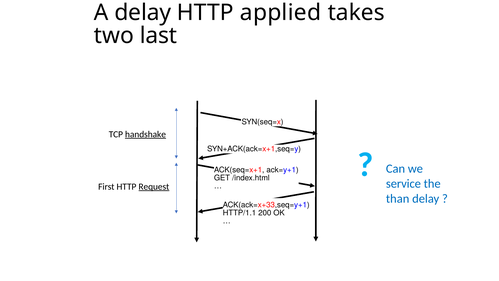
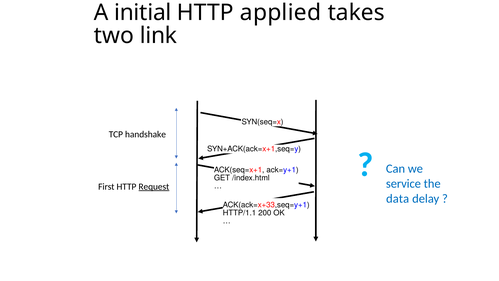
A delay: delay -> initial
last: last -> link
handshake underline: present -> none
than: than -> data
